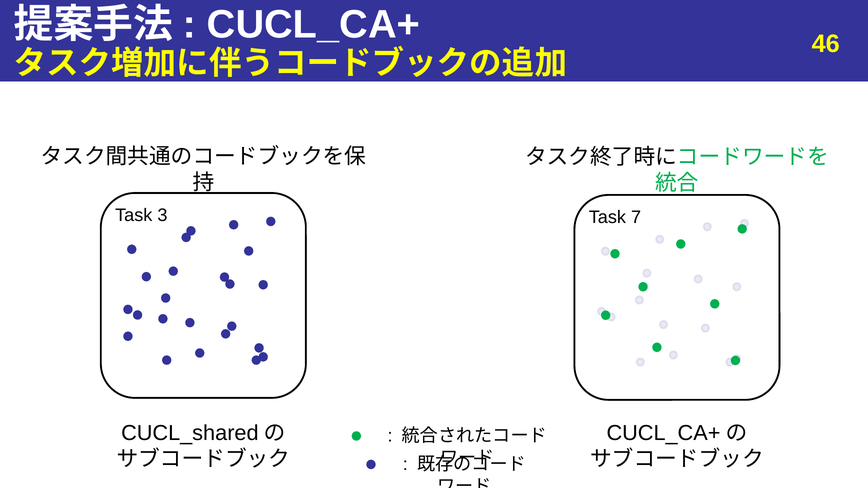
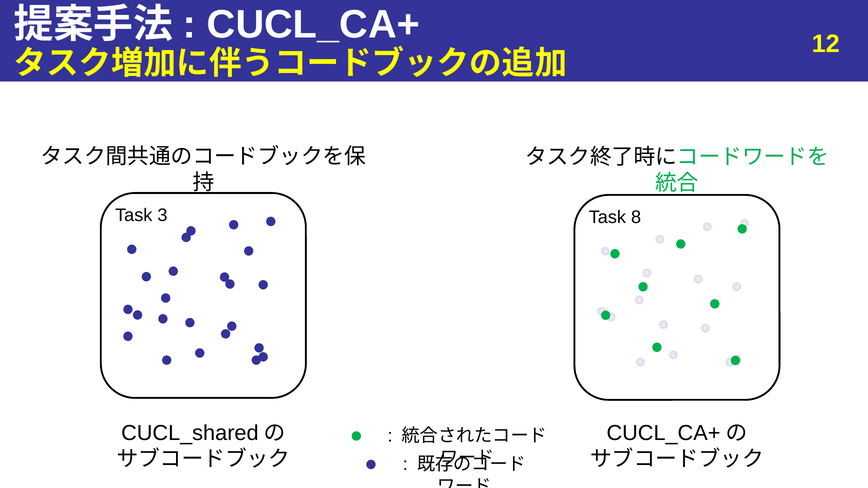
46: 46 -> 12
7: 7 -> 8
